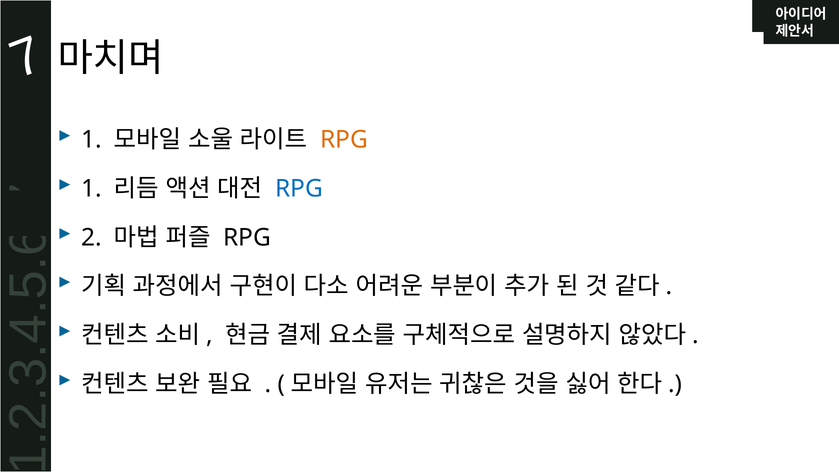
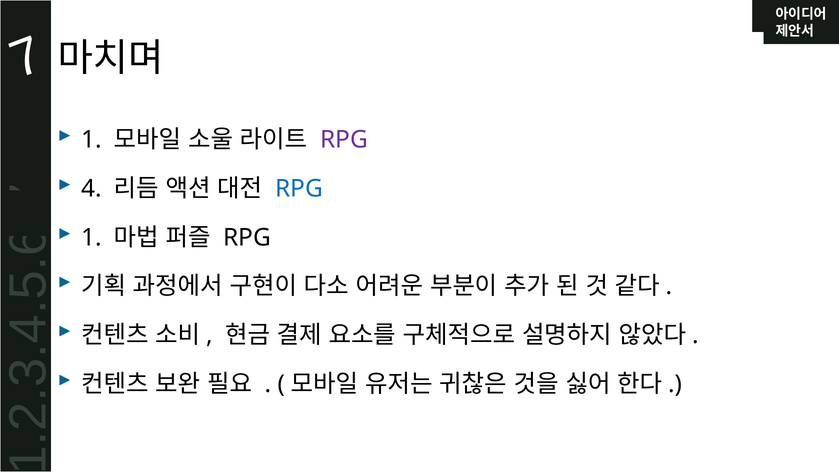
RPG at (344, 140) colour: orange -> purple
1 at (91, 189): 1 -> 4
2 at (91, 238): 2 -> 1
